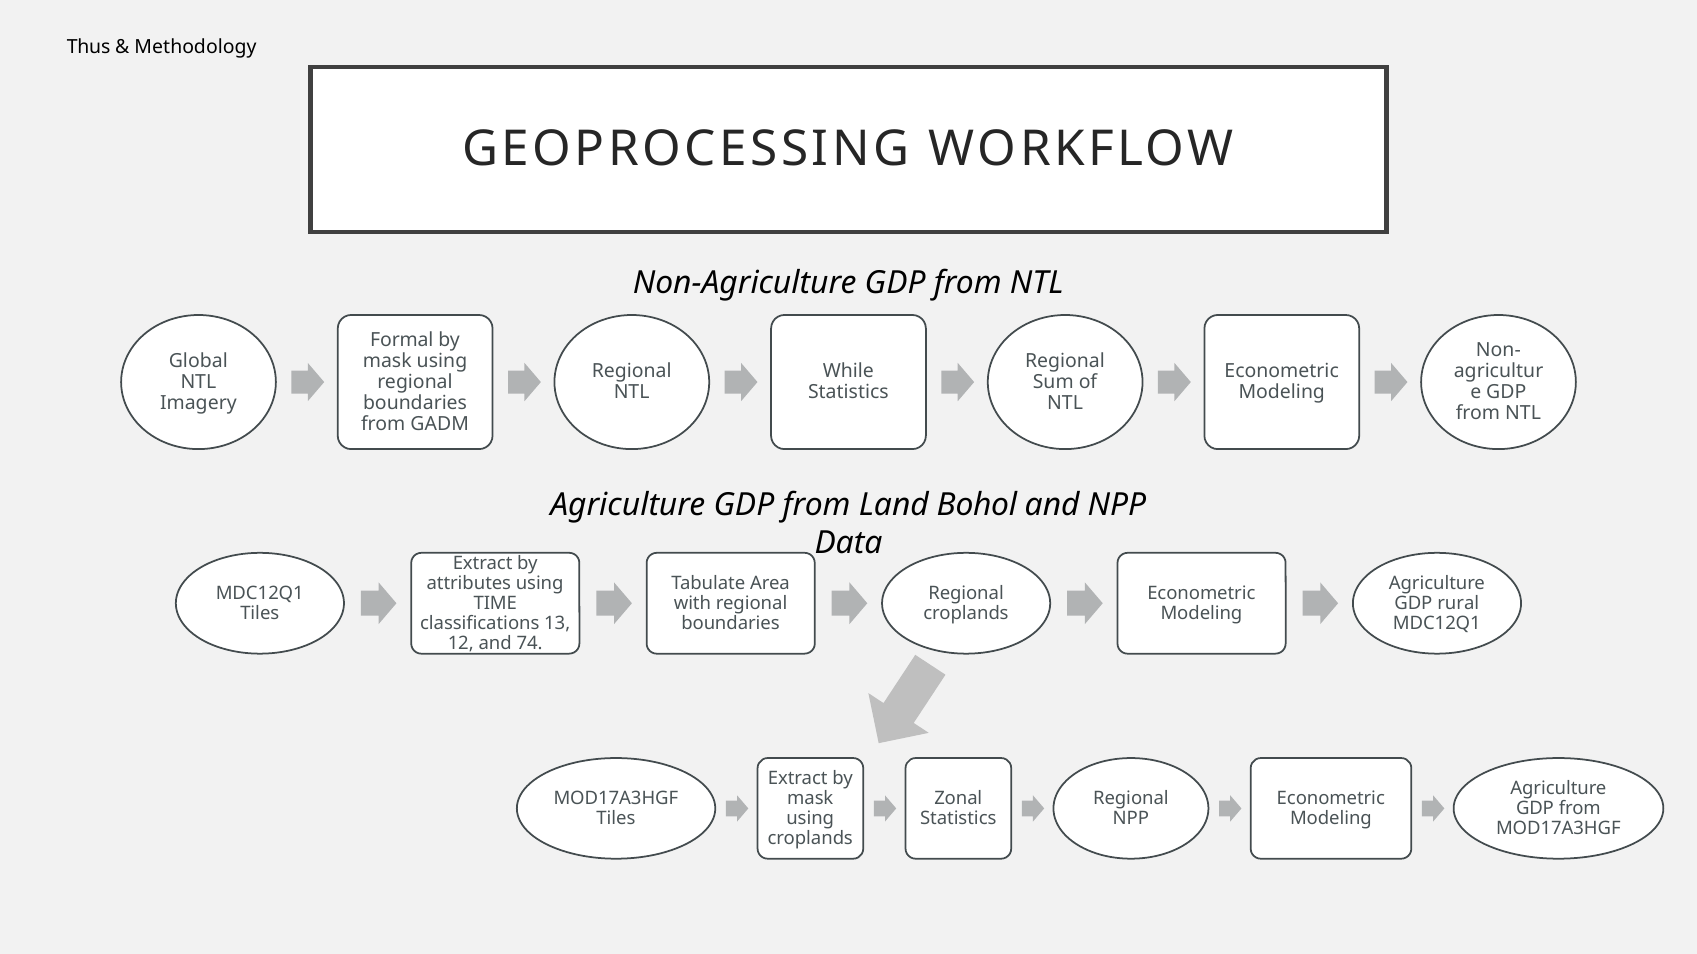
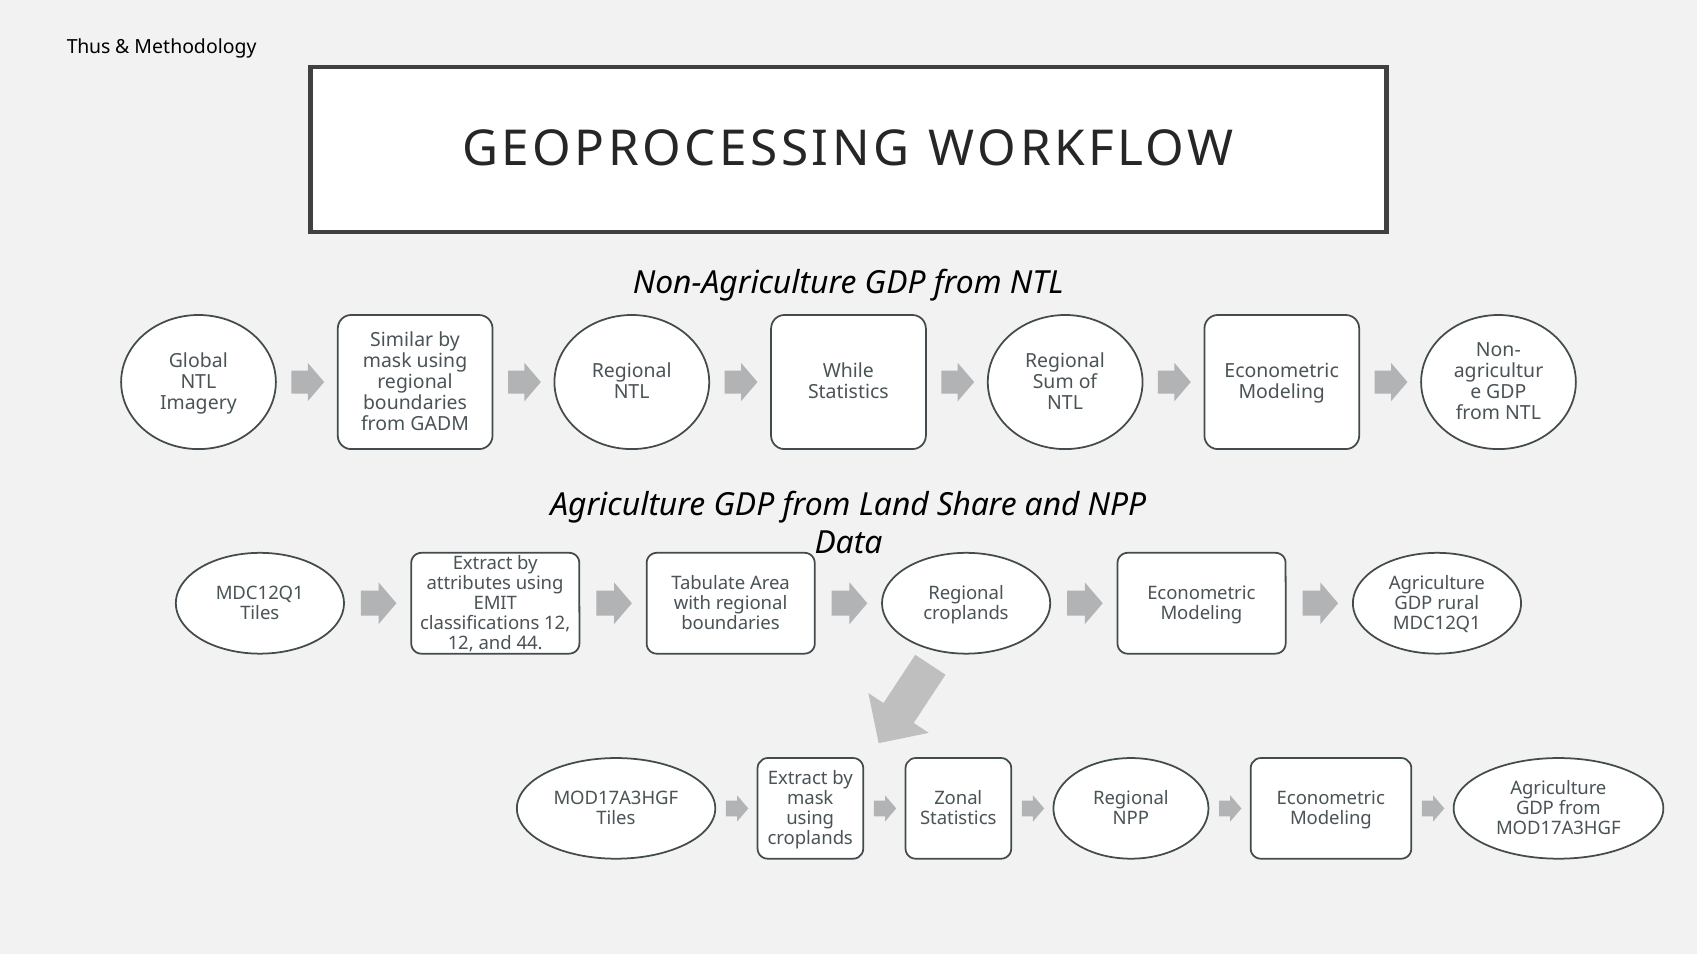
Formal: Formal -> Similar
Bohol: Bohol -> Share
TIME: TIME -> EMIT
classifications 13: 13 -> 12
74: 74 -> 44
